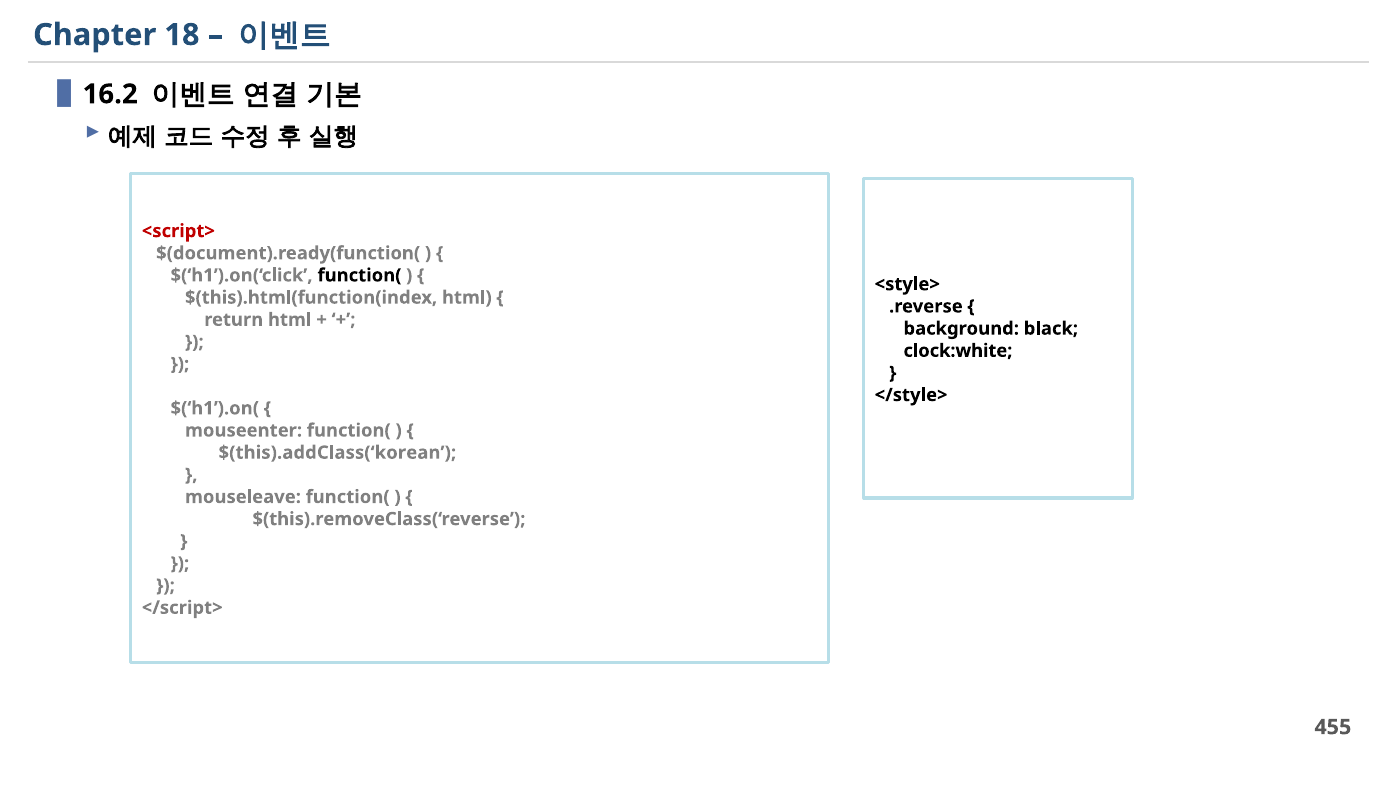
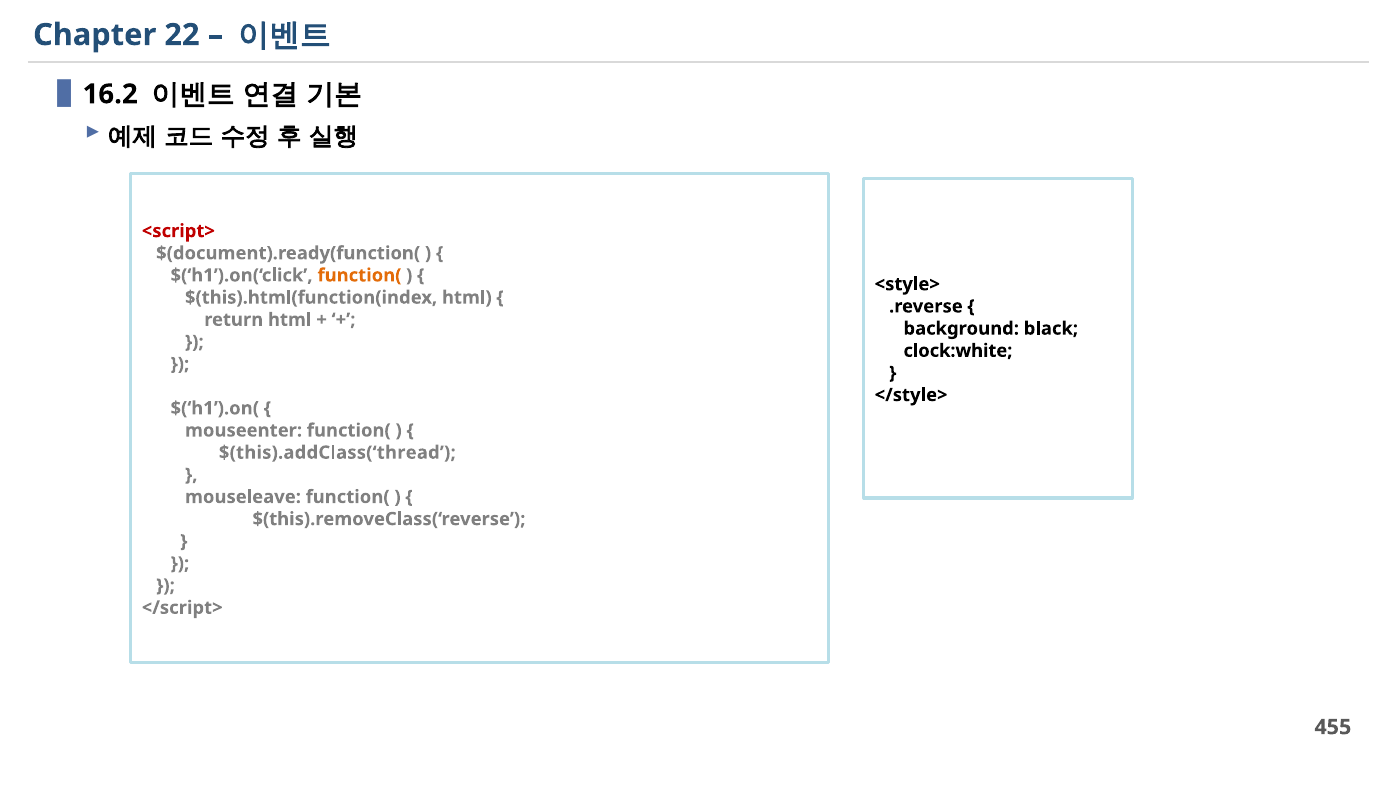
18: 18 -> 22
function( at (359, 275) colour: black -> orange
$(this).addClass(‘korean: $(this).addClass(‘korean -> $(this).addClass(‘thread
